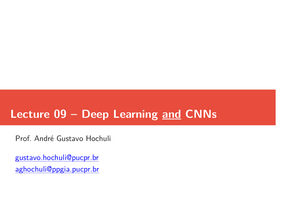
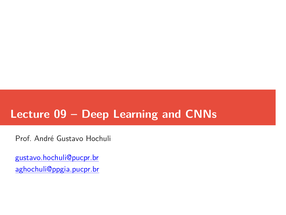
and underline: present -> none
